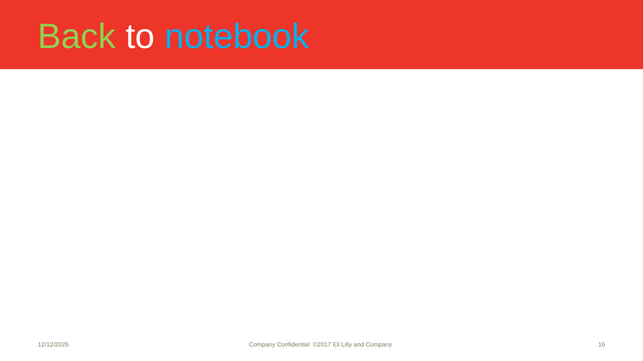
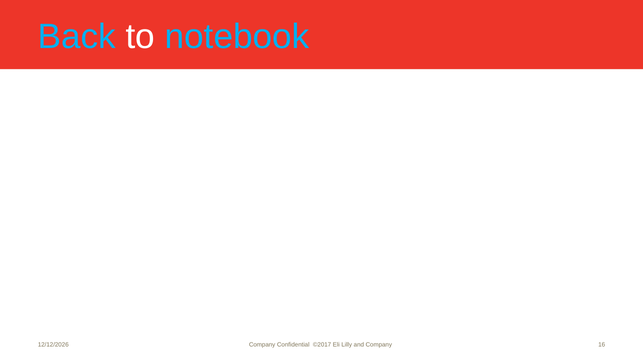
Back colour: light green -> light blue
